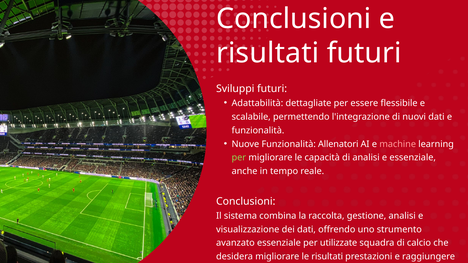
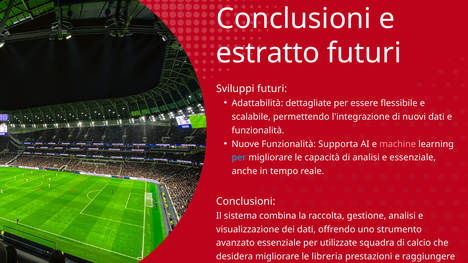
risultati at (268, 53): risultati -> estratto
Allenatori: Allenatori -> Supporta
per at (239, 158) colour: light green -> light blue
le risultati: risultati -> libreria
